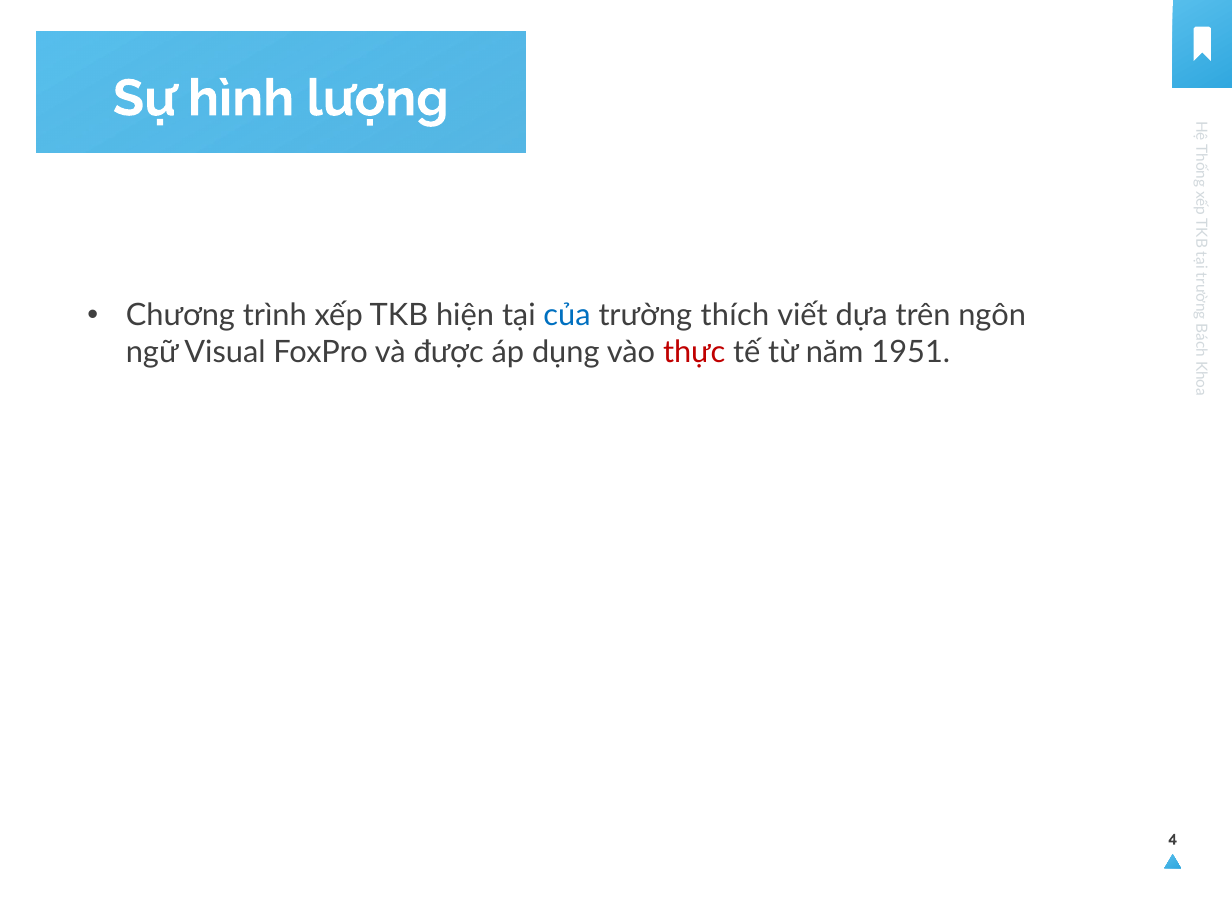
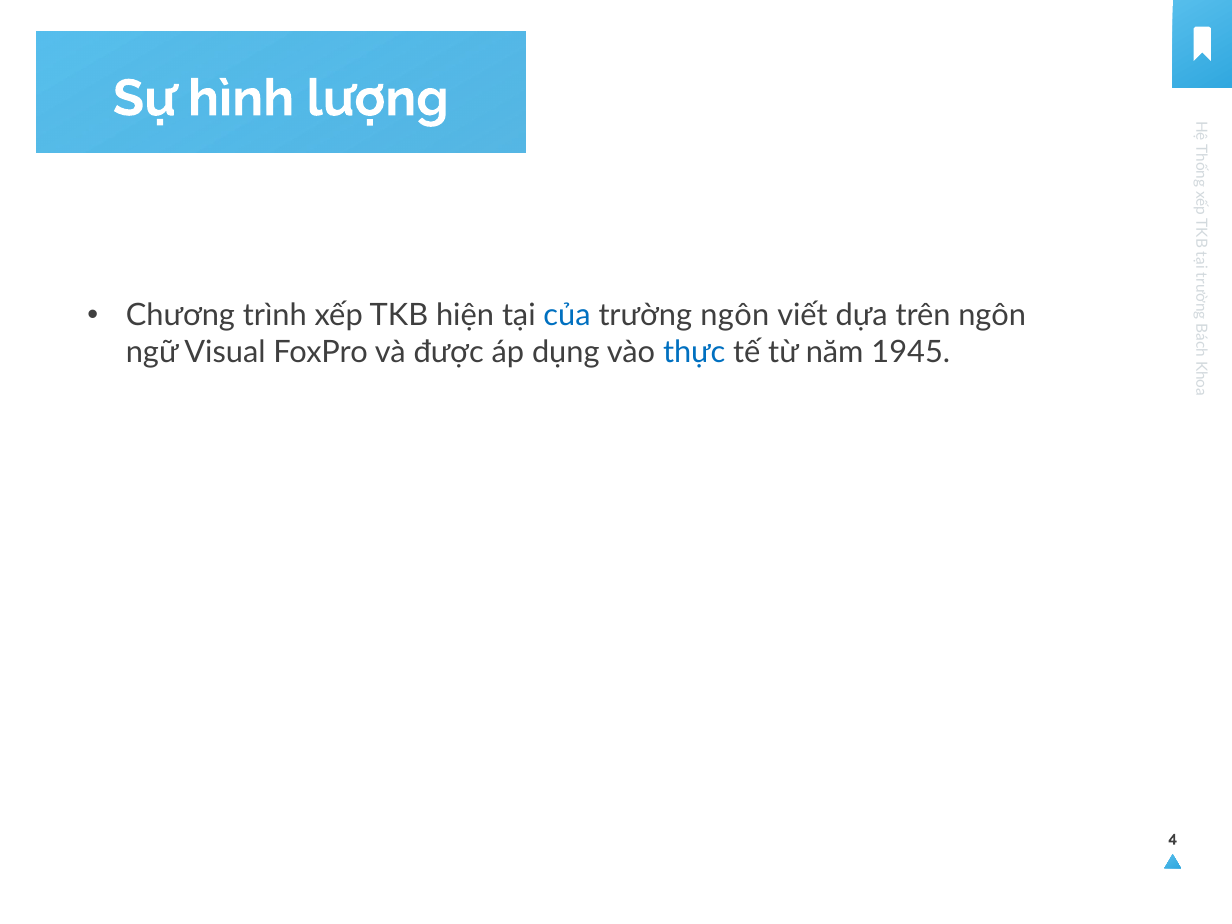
trường thích: thích -> ngôn
thực colour: red -> blue
1951: 1951 -> 1945
